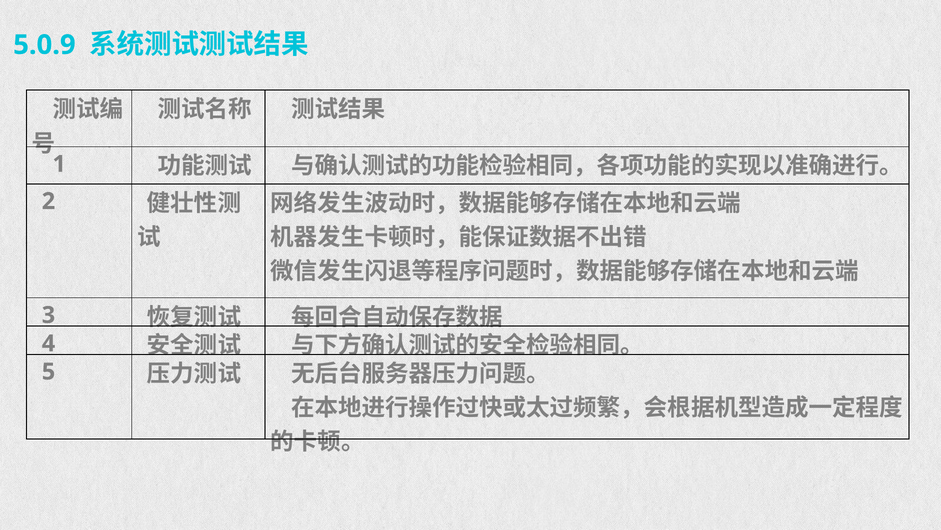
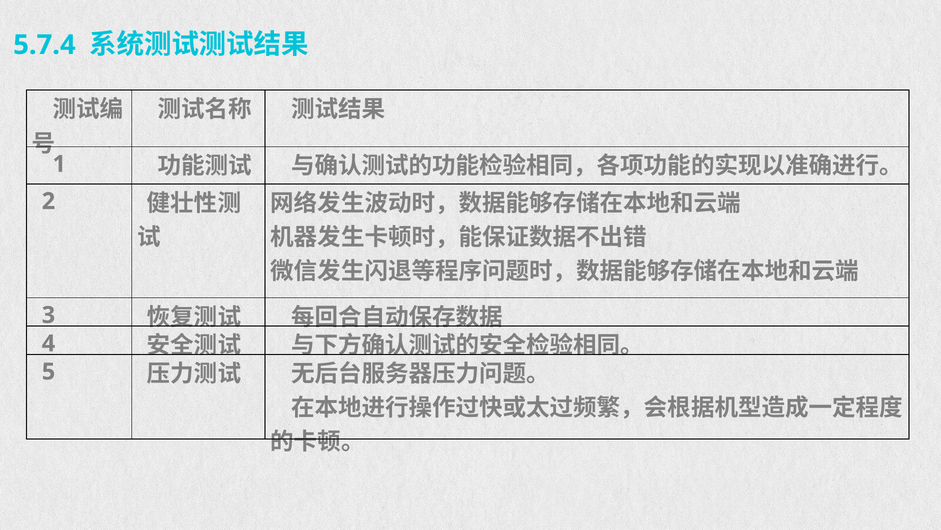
5.0.9: 5.0.9 -> 5.7.4
